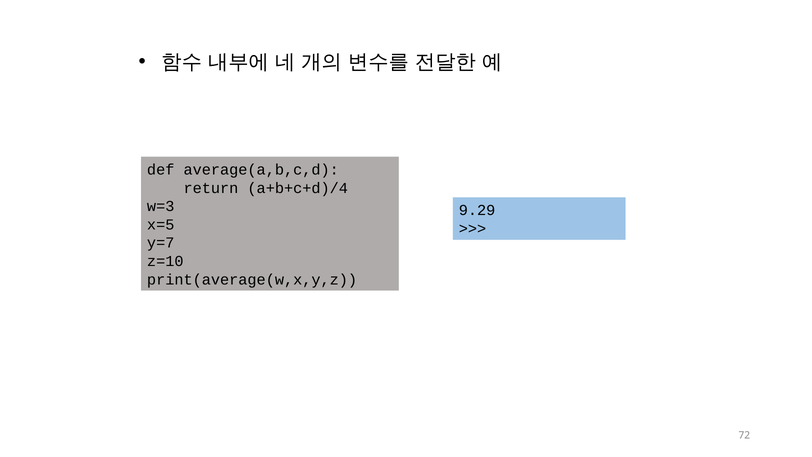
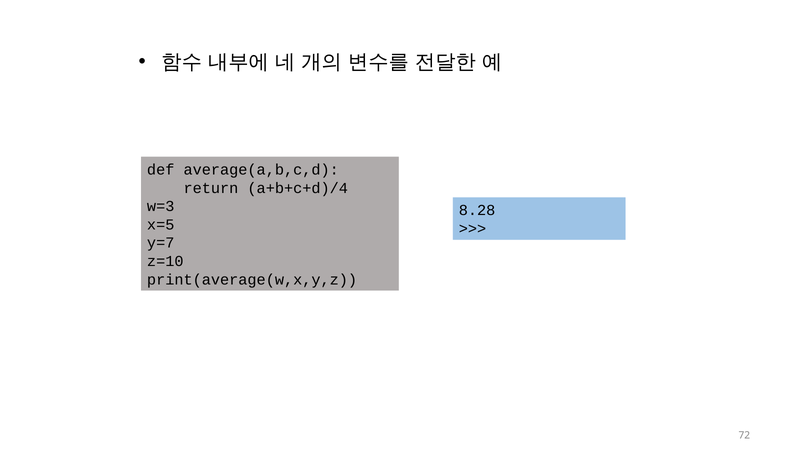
9.29: 9.29 -> 8.28
